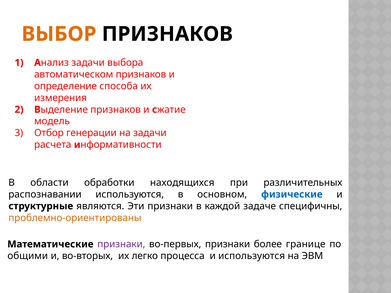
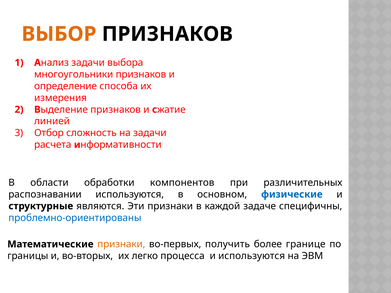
автоматическом: автоматическом -> многоугольники
модель: модель -> линией
генерации: генерации -> сложность
находящихся: находящихся -> компонентов
проблемно-ориентированы colour: orange -> blue
признаки at (121, 244) colour: purple -> orange
во-первых признаки: признаки -> получить
общими: общими -> границы
